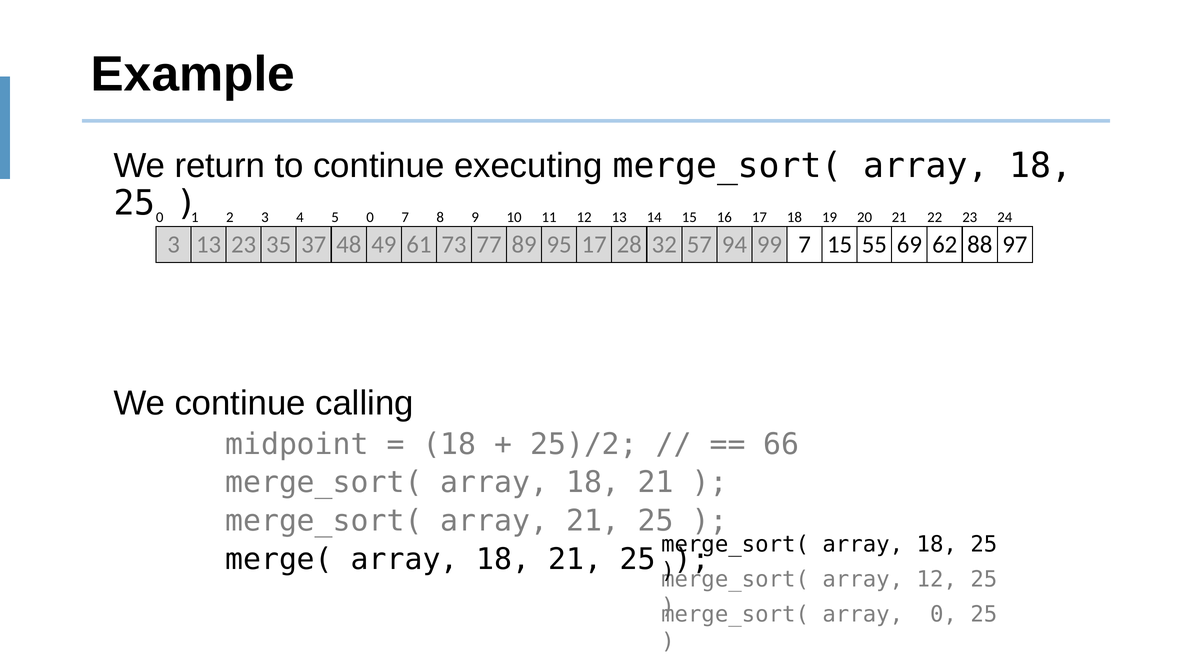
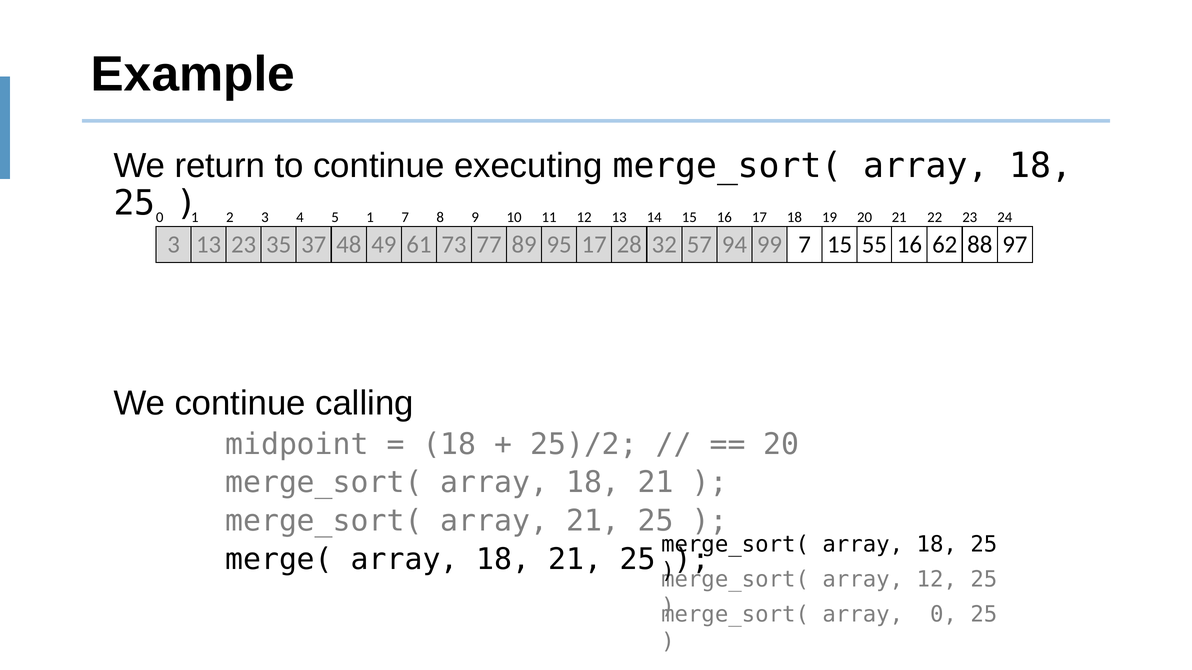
5 0: 0 -> 1
55 69: 69 -> 16
66 at (781, 445): 66 -> 20
